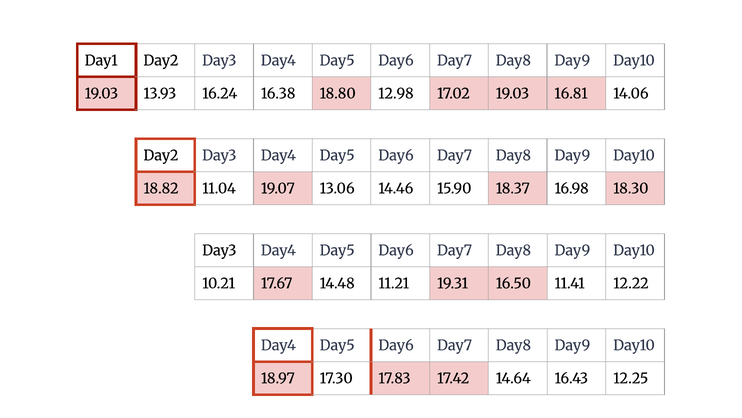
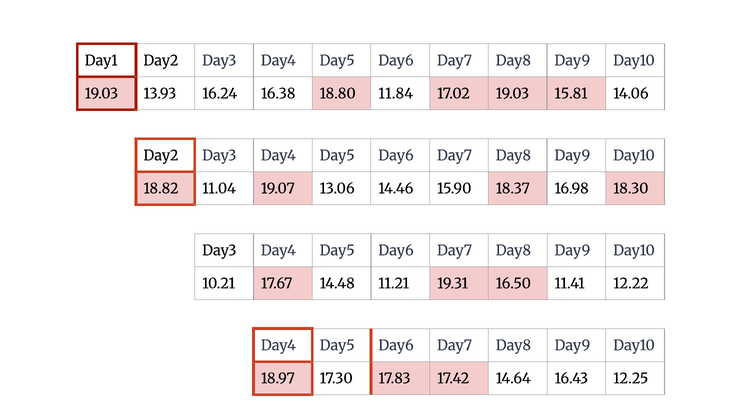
12.98: 12.98 -> 11.84
16.81: 16.81 -> 15.81
